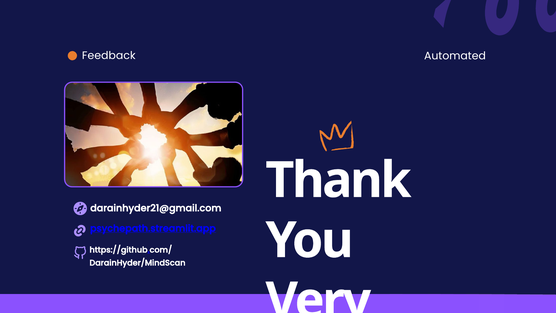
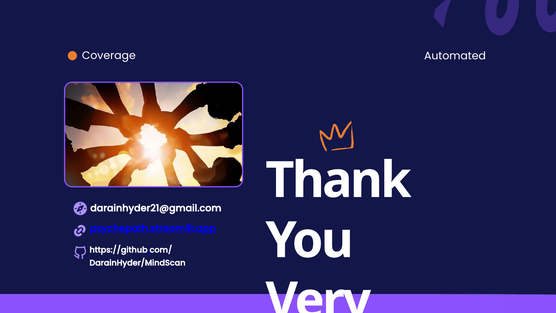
Feedback: Feedback -> Coverage
